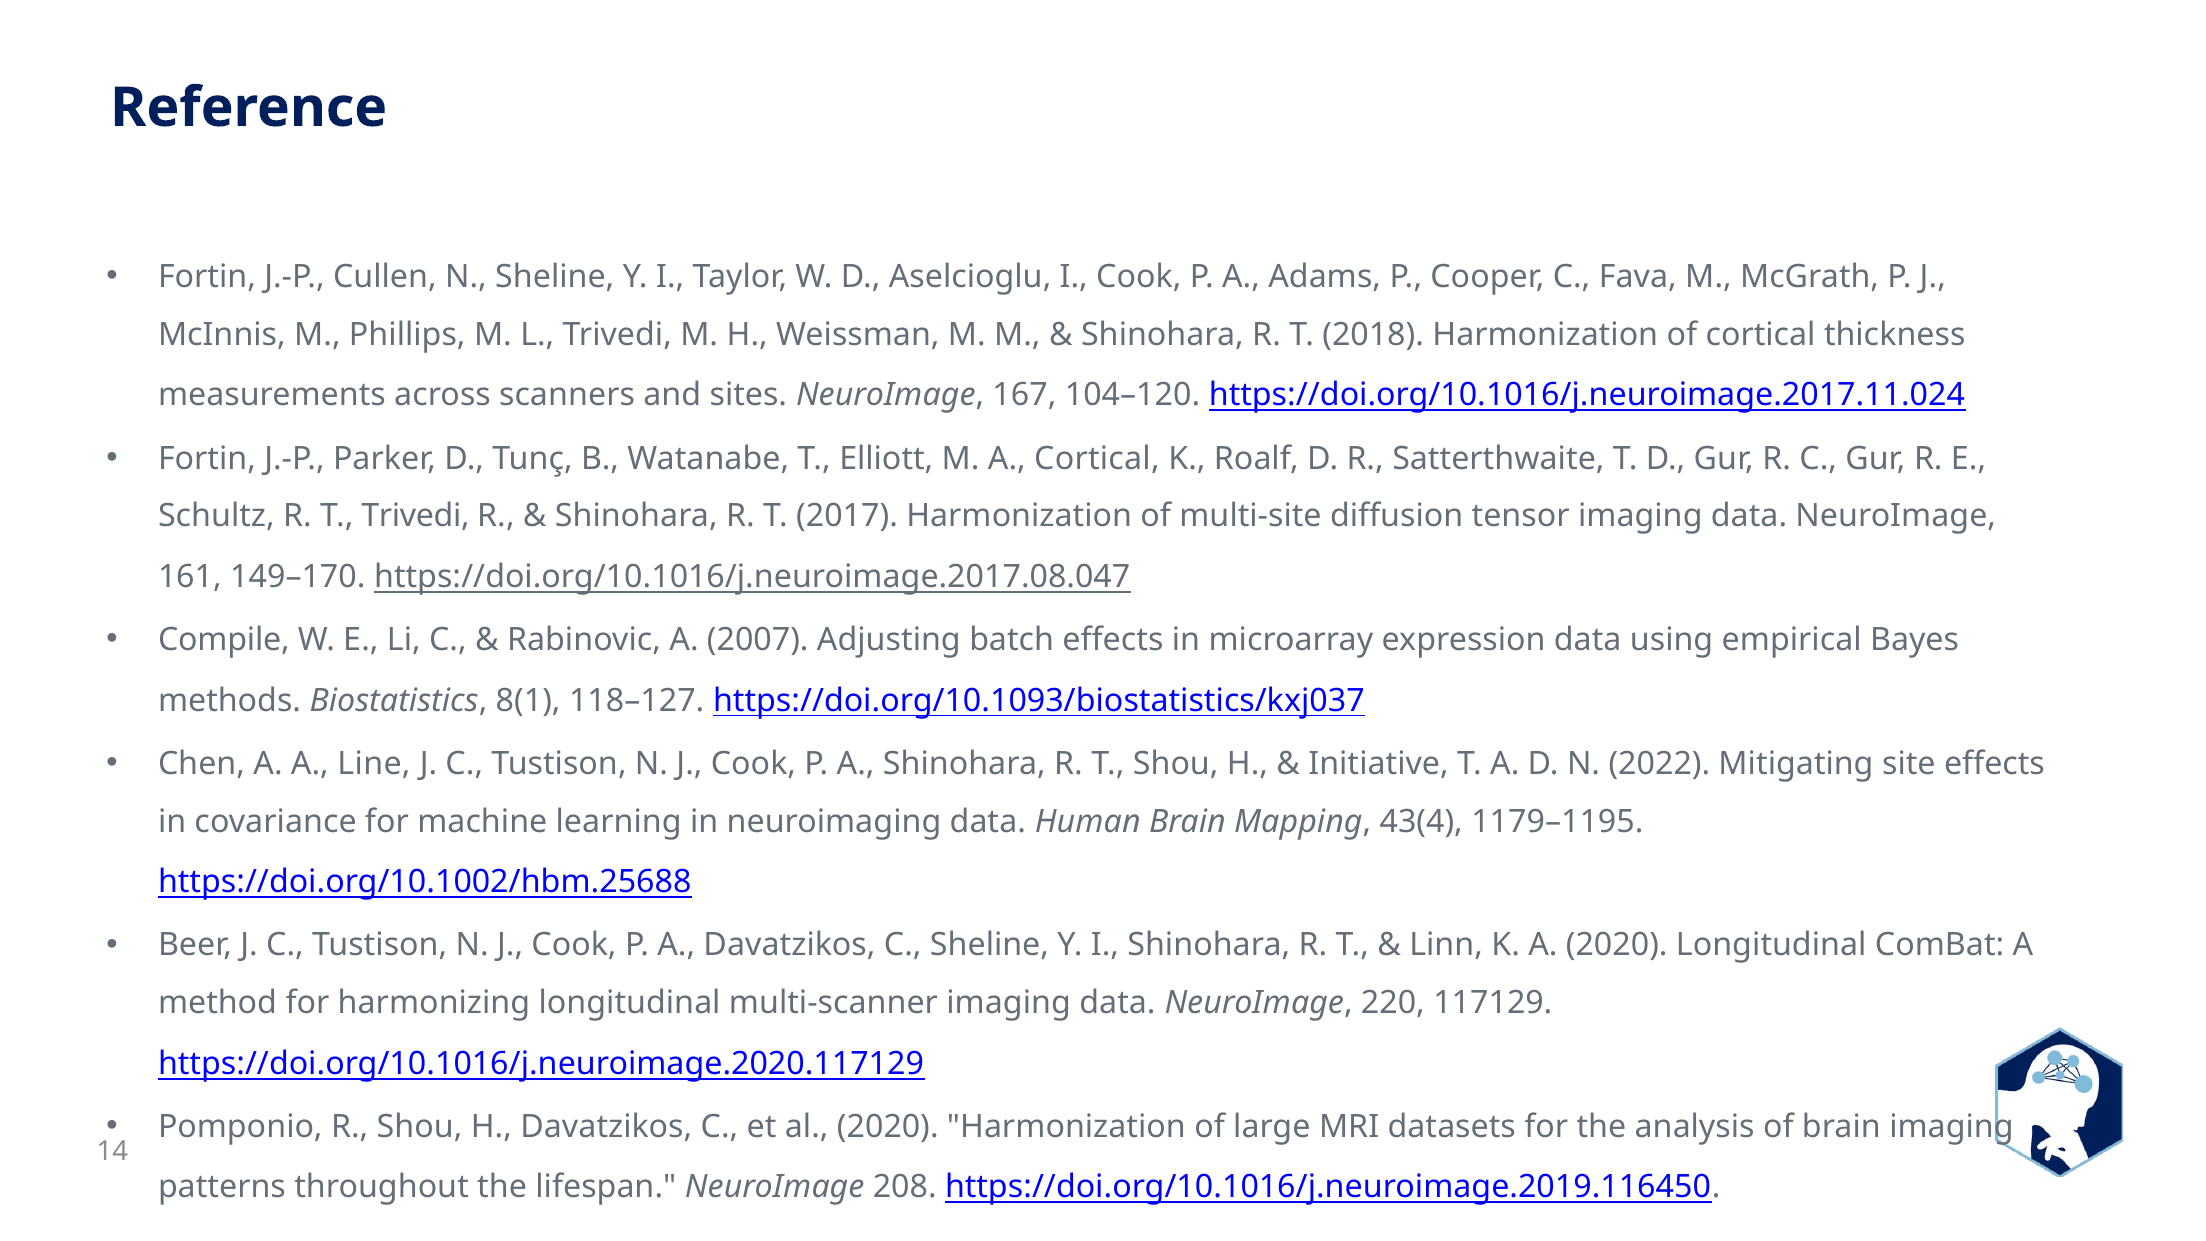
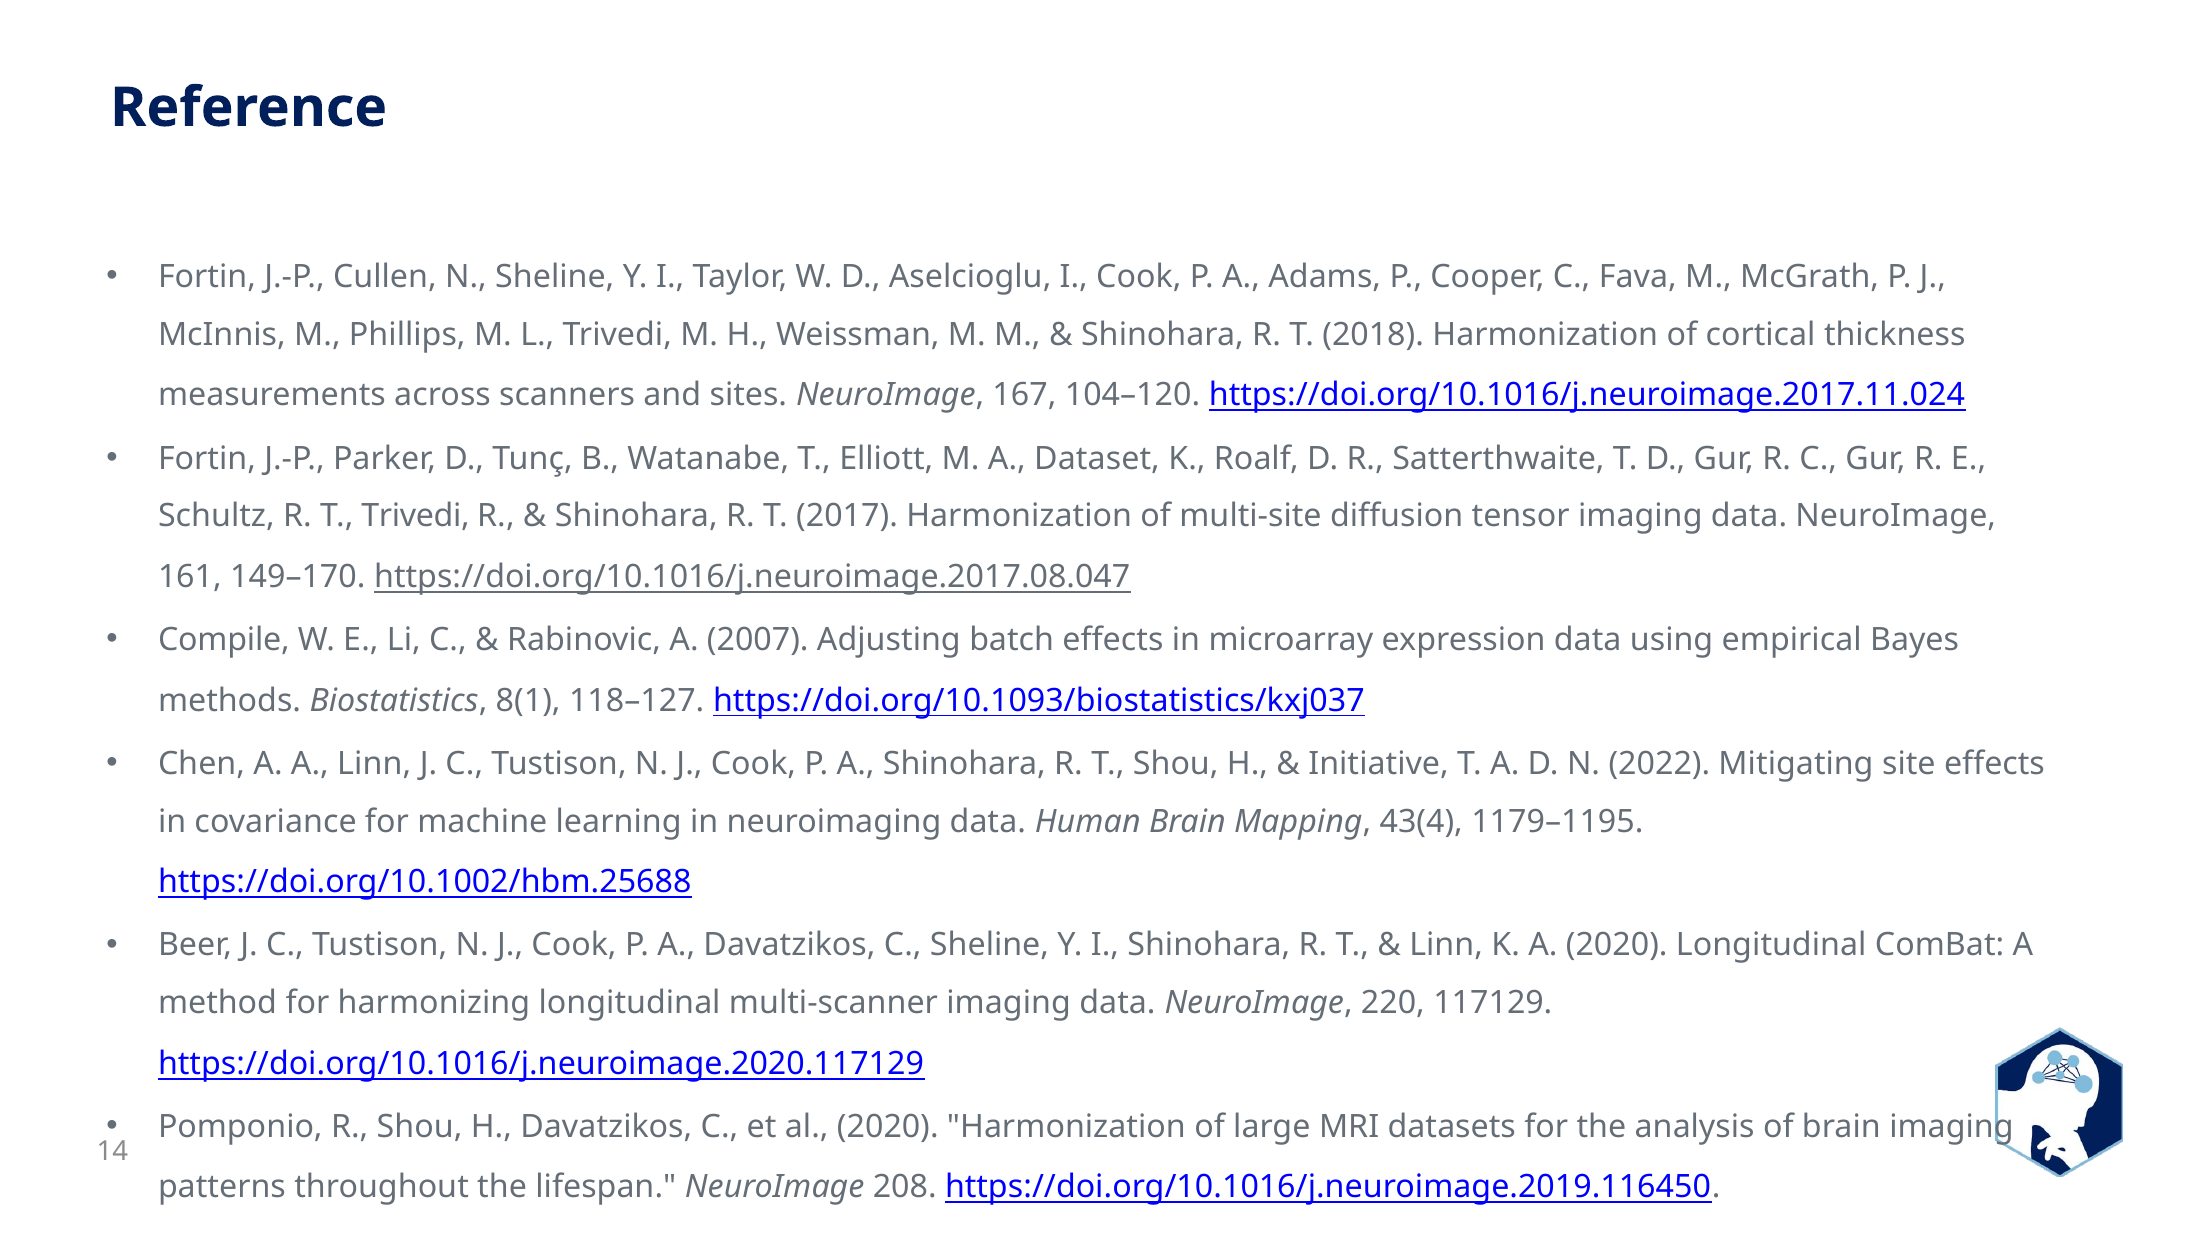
A Cortical: Cortical -> Dataset
A Line: Line -> Linn
